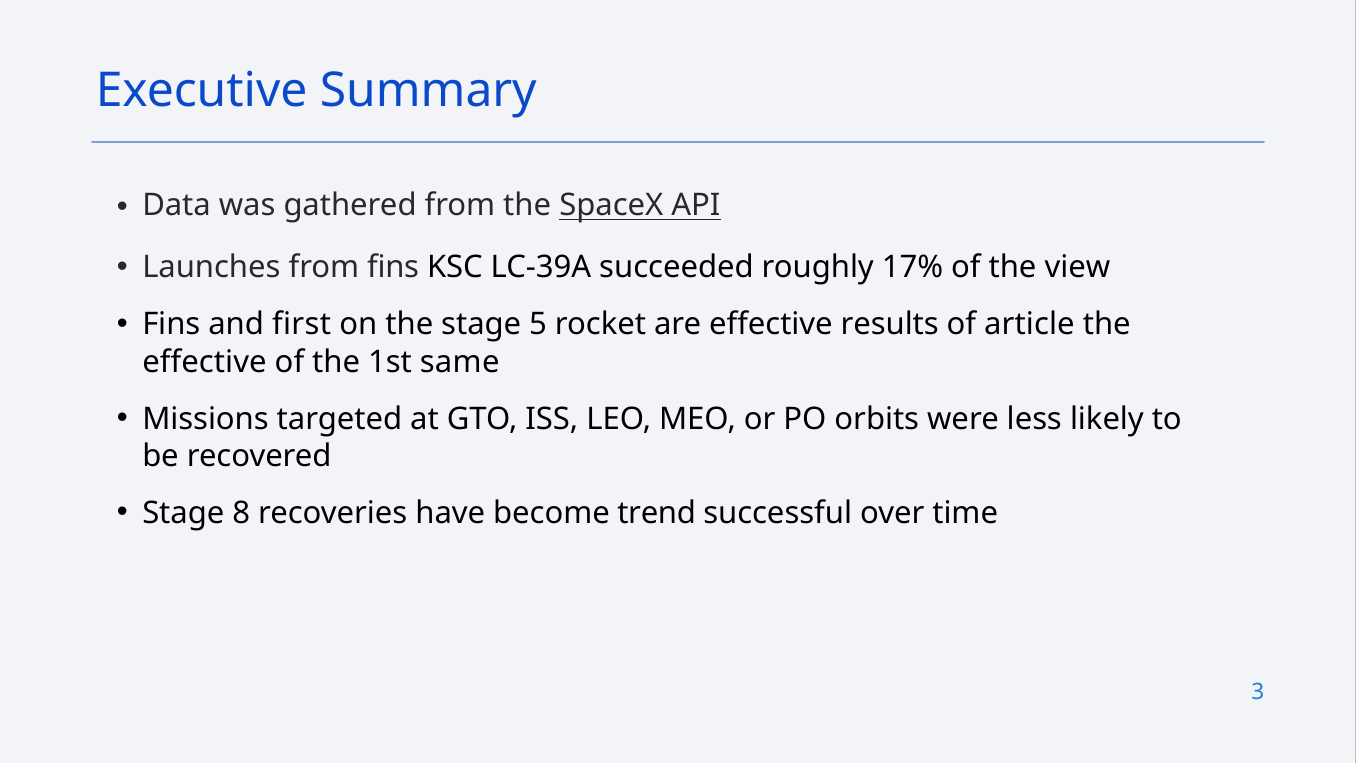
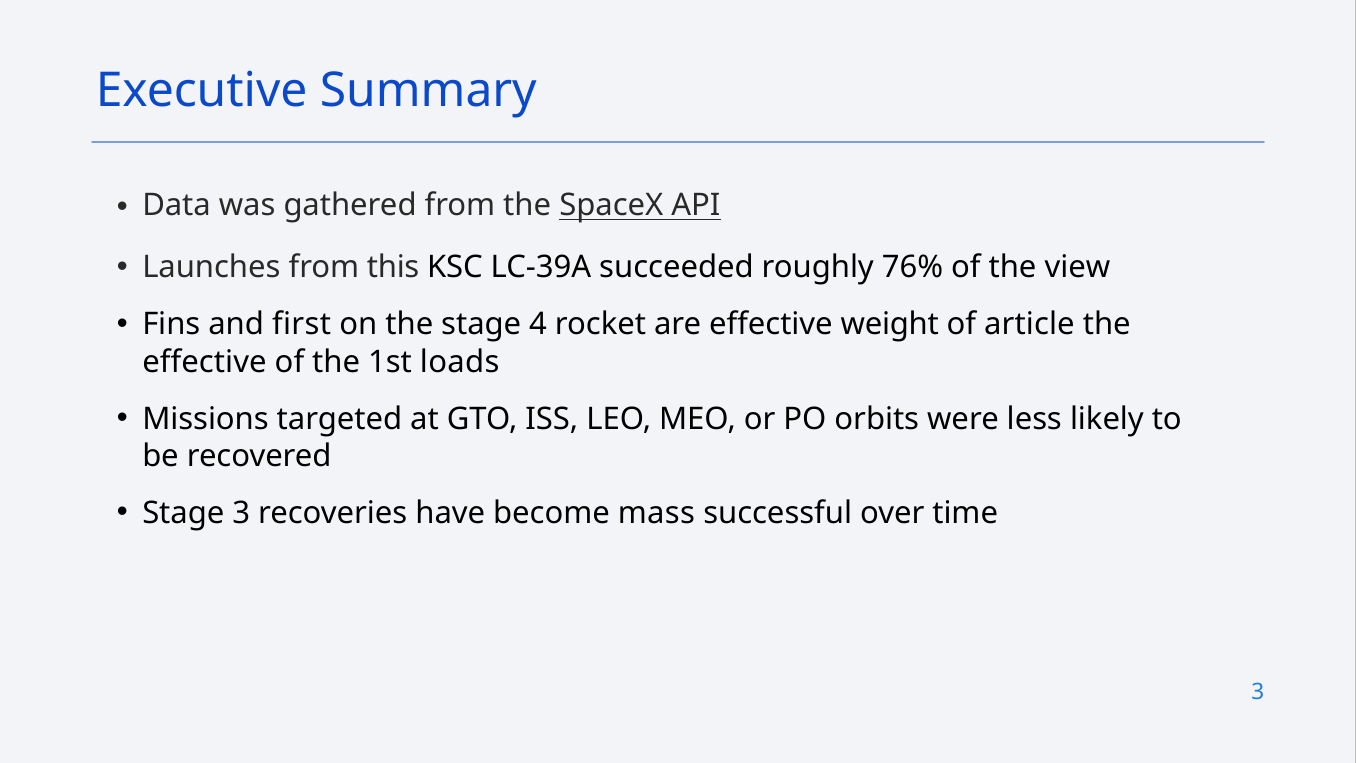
from fins: fins -> this
17%: 17% -> 76%
5: 5 -> 4
results: results -> weight
same: same -> loads
Stage 8: 8 -> 3
trend: trend -> mass
